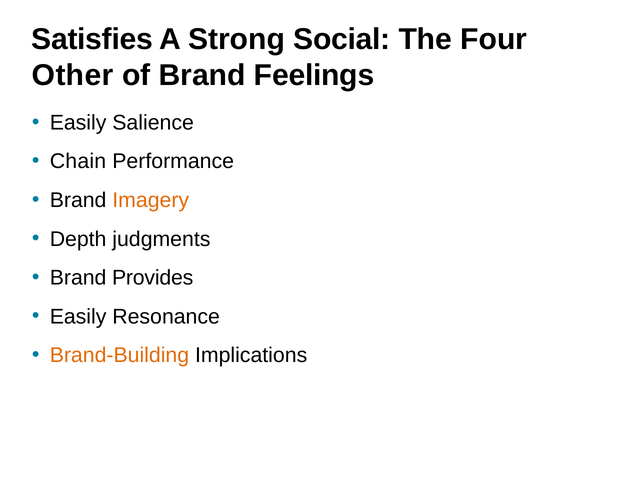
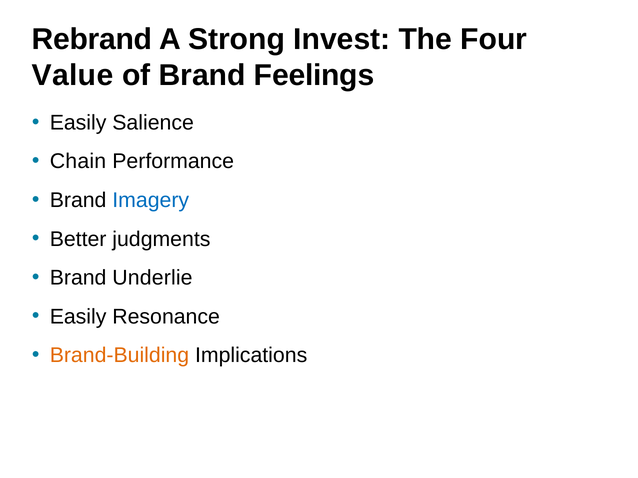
Satisfies: Satisfies -> Rebrand
Social: Social -> Invest
Other: Other -> Value
Imagery colour: orange -> blue
Depth: Depth -> Better
Provides: Provides -> Underlie
